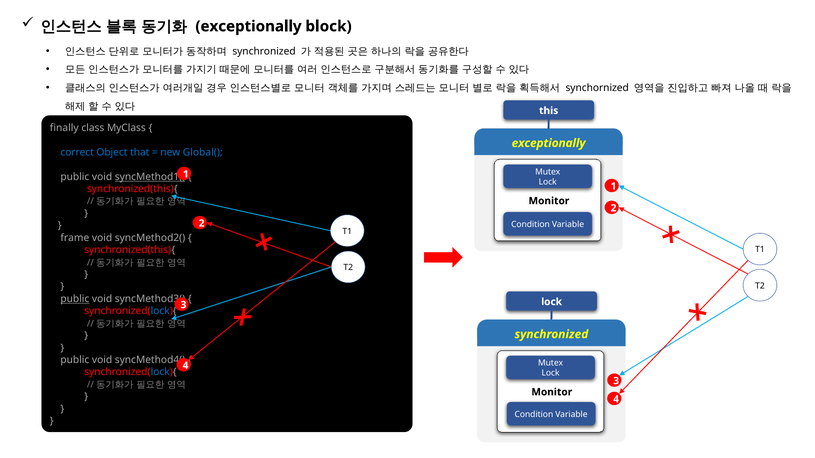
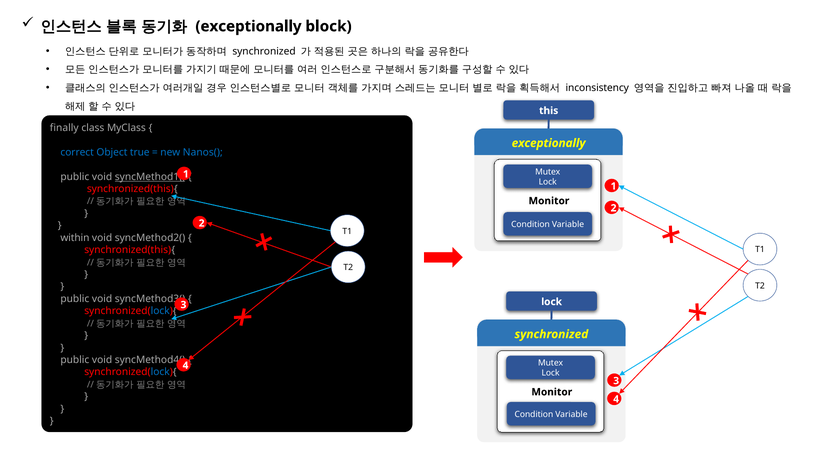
synchornized: synchornized -> inconsistency
that: that -> true
Global(: Global( -> Nanos(
frame: frame -> within
public at (75, 299) underline: present -> none
